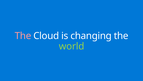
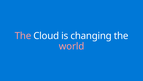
world colour: light green -> pink
